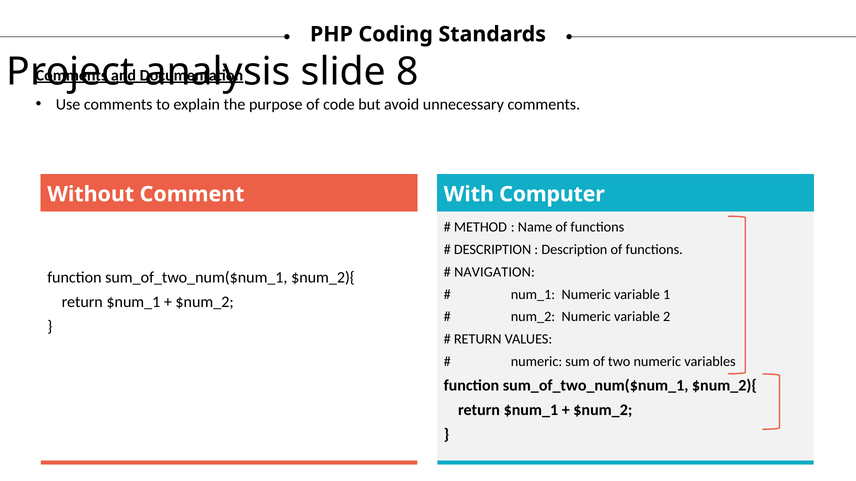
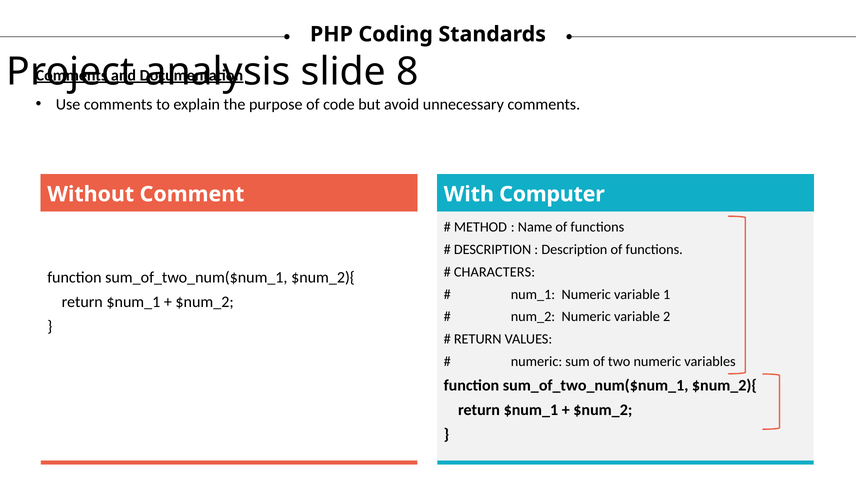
NAVIGATION: NAVIGATION -> CHARACTERS
